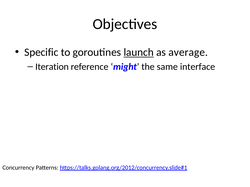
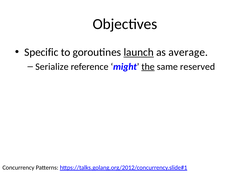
Iteration: Iteration -> Serialize
the underline: none -> present
interface: interface -> reserved
